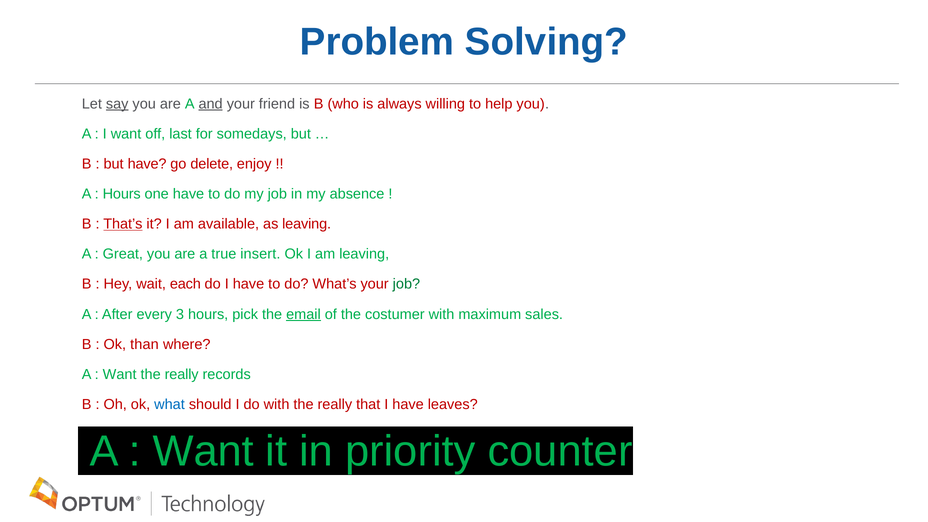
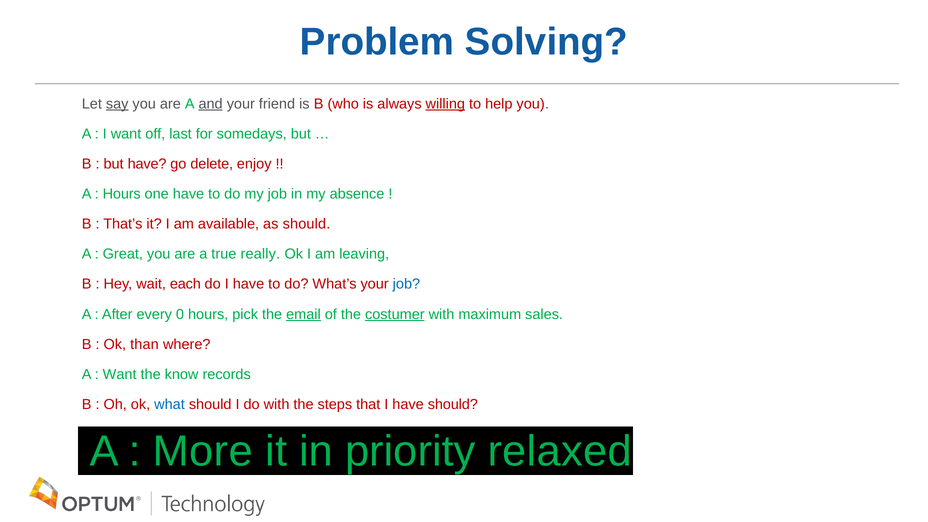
willing underline: none -> present
That’s underline: present -> none
as leaving: leaving -> should
insert: insert -> really
job at (406, 284) colour: green -> blue
3: 3 -> 0
costumer underline: none -> present
really at (182, 374): really -> know
with the really: really -> steps
have leaves: leaves -> should
Want at (203, 451): Want -> More
counter: counter -> relaxed
